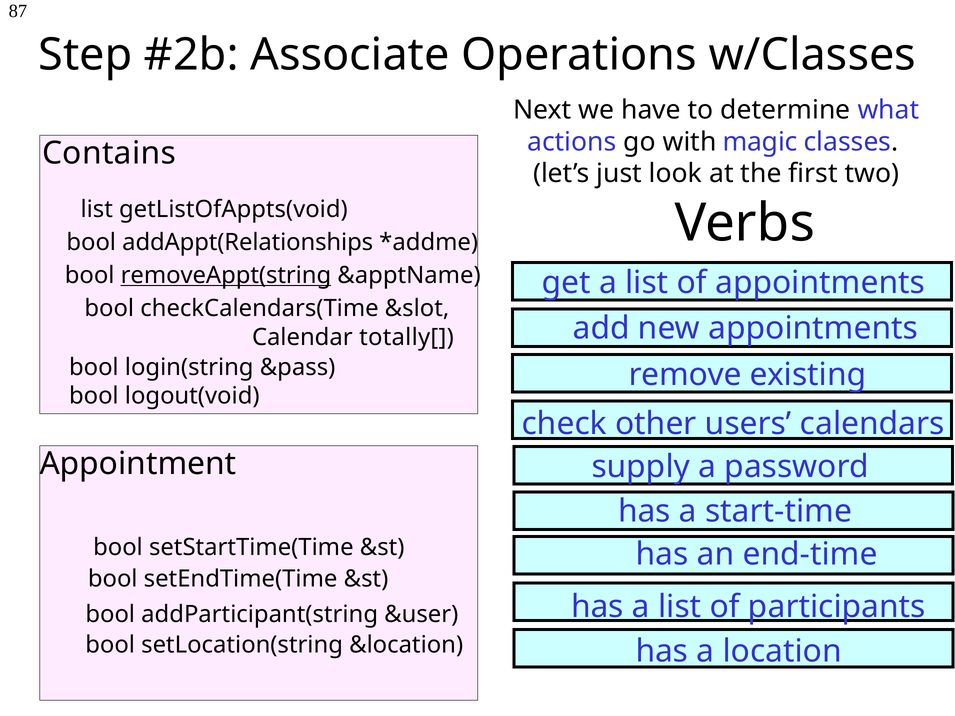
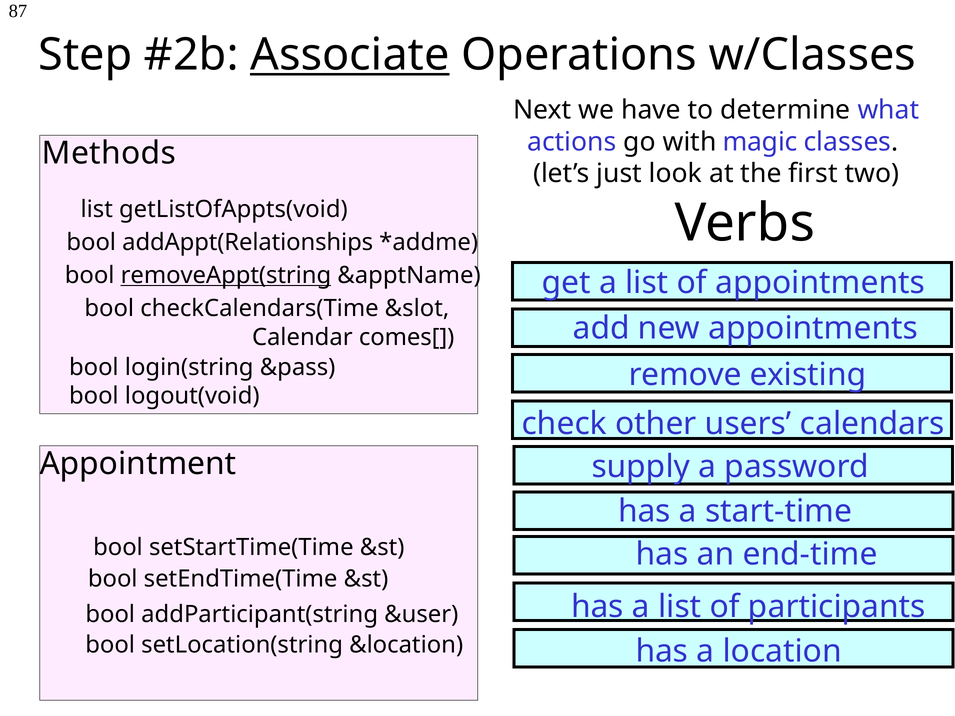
Associate underline: none -> present
Contains: Contains -> Methods
totally[: totally[ -> comes[
